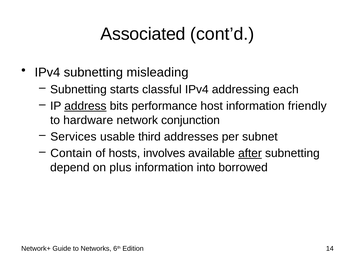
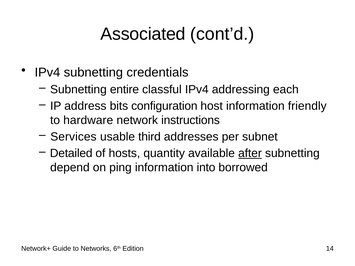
misleading: misleading -> credentials
starts: starts -> entire
address underline: present -> none
performance: performance -> configuration
conjunction: conjunction -> instructions
Contain: Contain -> Detailed
involves: involves -> quantity
plus: plus -> ping
